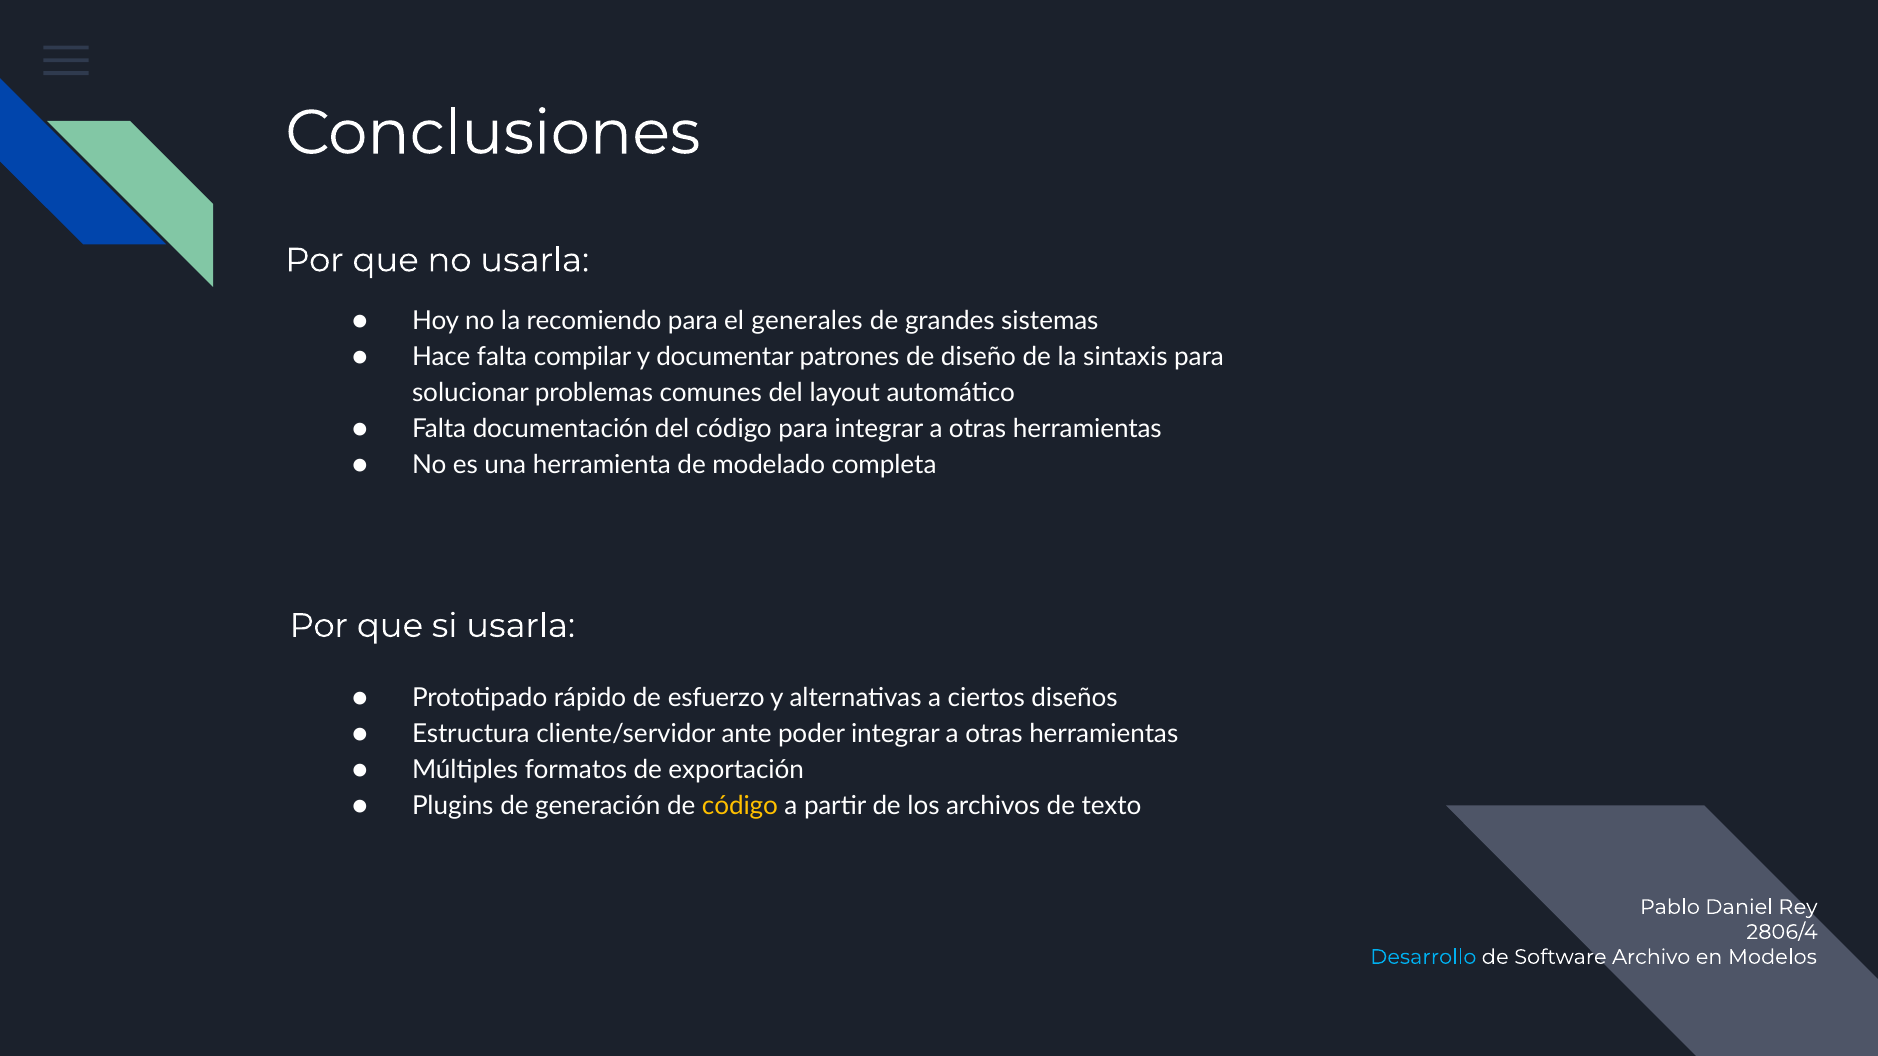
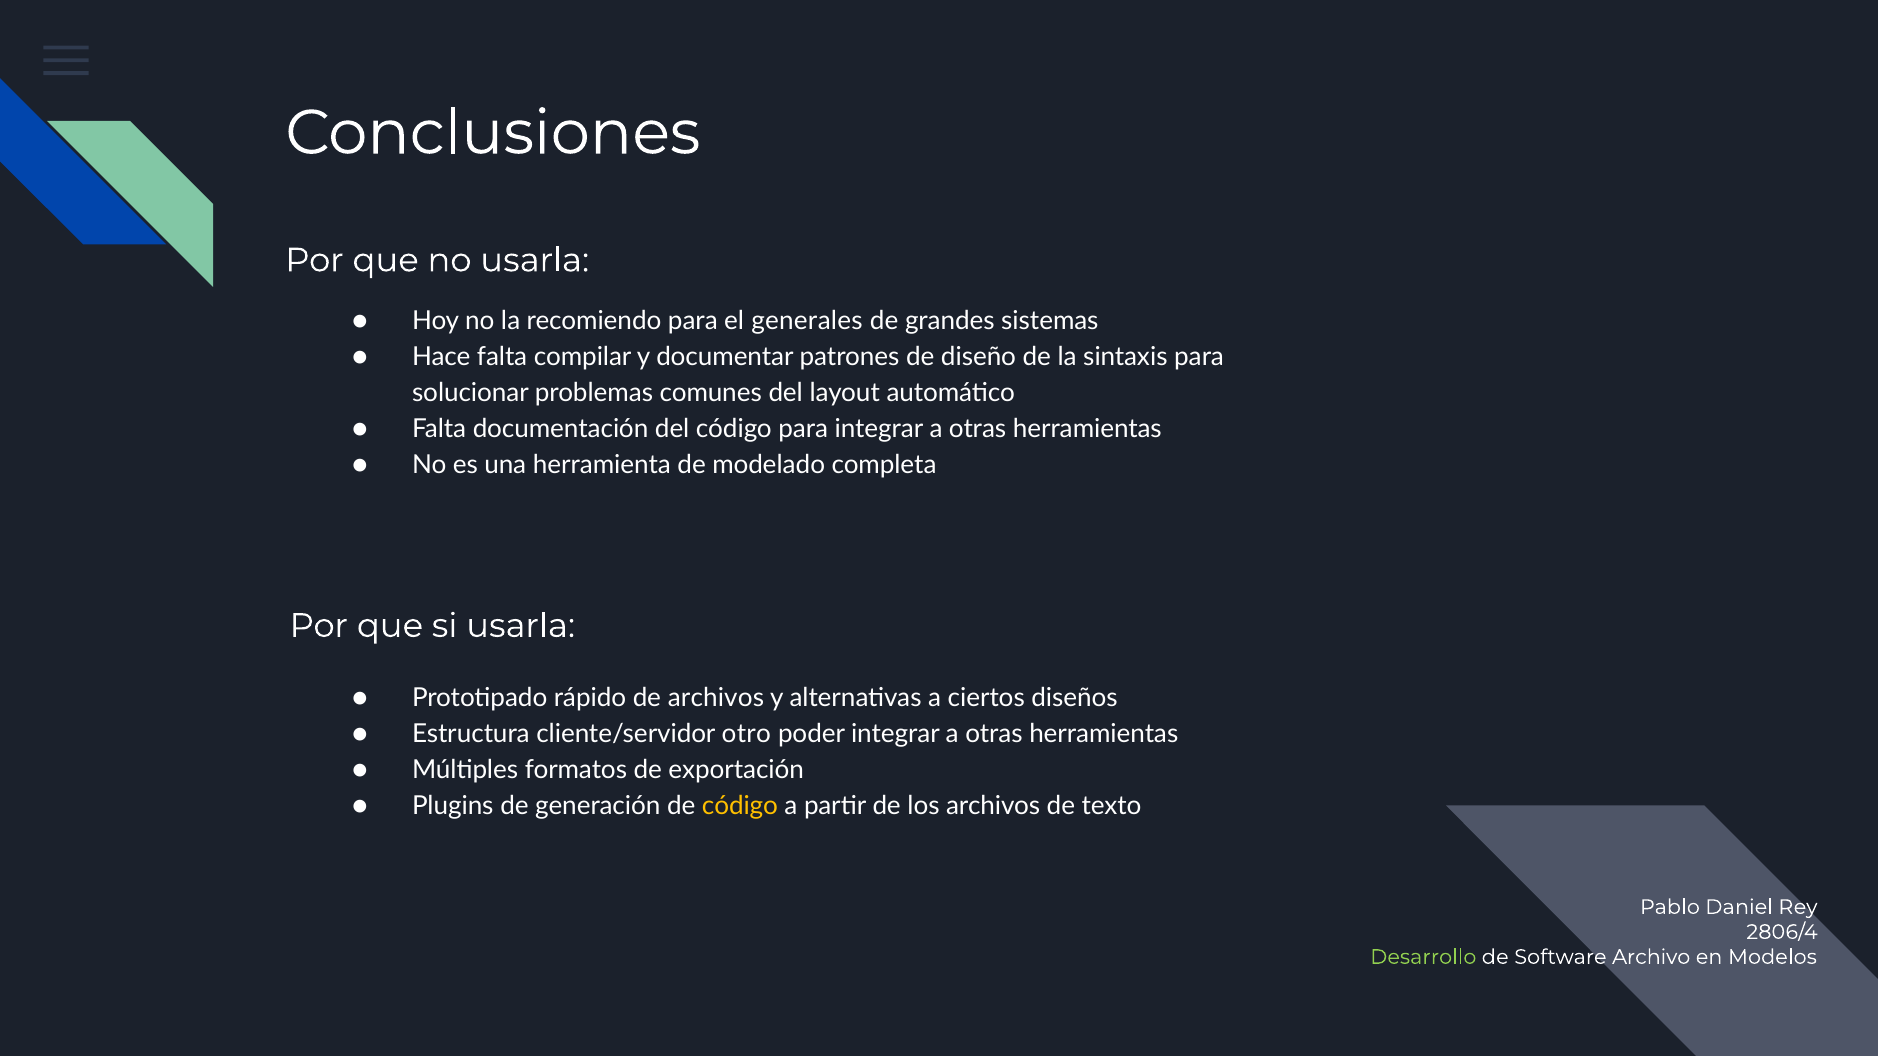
de esfuerzo: esfuerzo -> archivos
ante: ante -> otro
Desarrollo colour: light blue -> light green
